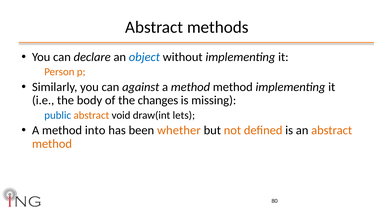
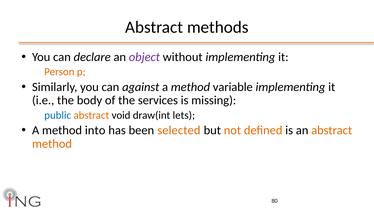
object colour: blue -> purple
method method: method -> variable
changes: changes -> services
whether: whether -> selected
